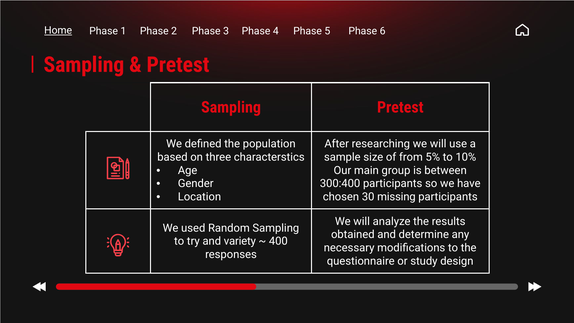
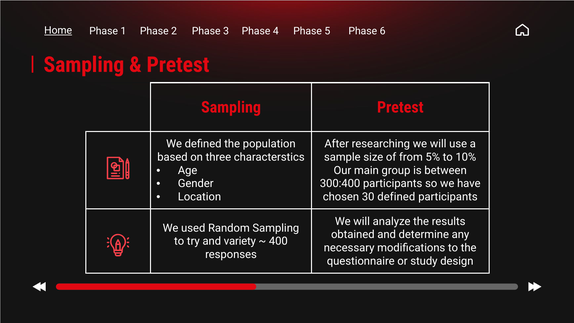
30 missing: missing -> defined
